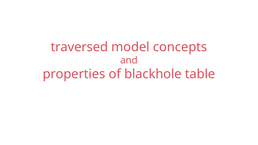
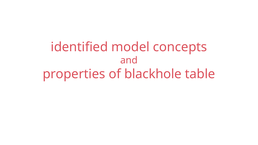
traversed: traversed -> identified
